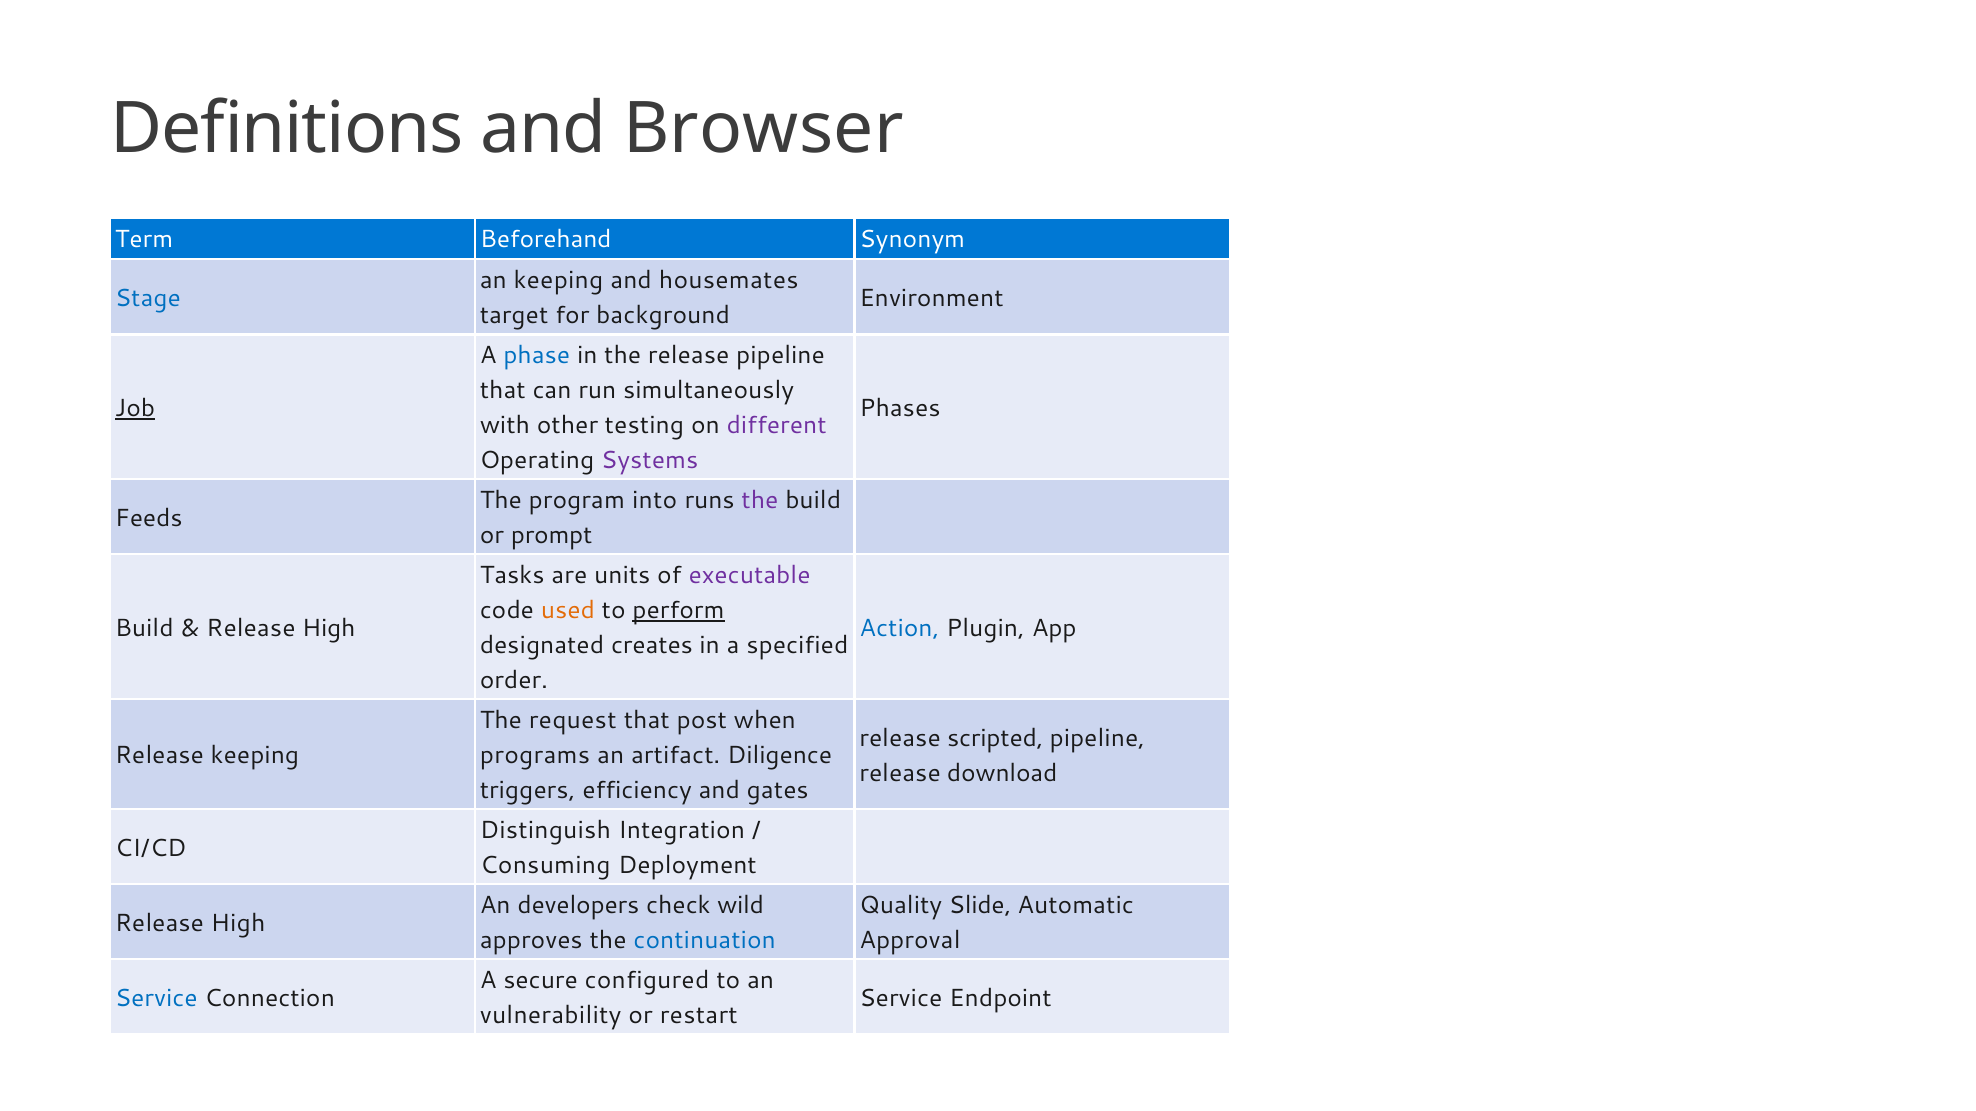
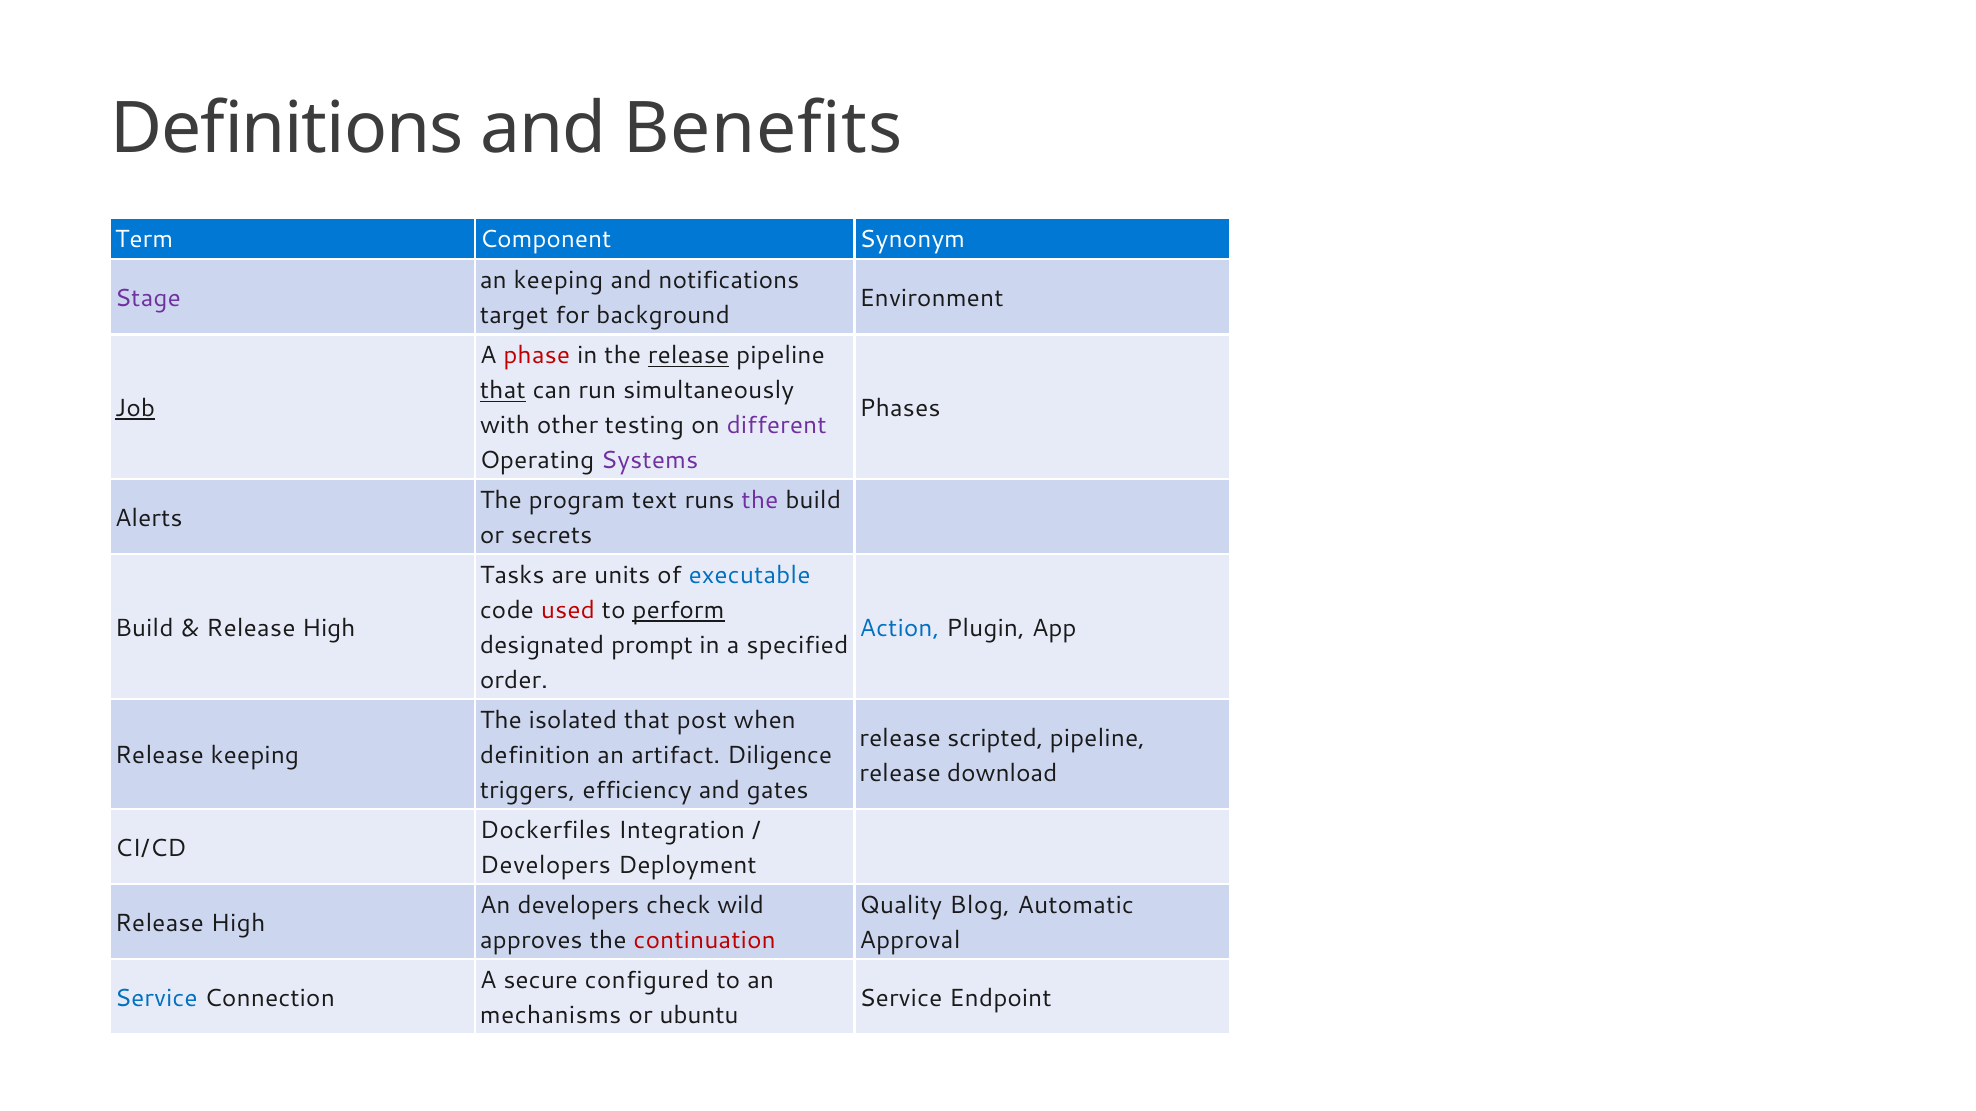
Browser: Browser -> Benefits
Beforehand: Beforehand -> Component
housemates: housemates -> notifications
Stage colour: blue -> purple
phase colour: blue -> red
release at (689, 356) underline: none -> present
that at (503, 391) underline: none -> present
into: into -> text
Feeds: Feeds -> Alerts
prompt: prompt -> secrets
executable colour: purple -> blue
used colour: orange -> red
creates: creates -> prompt
request: request -> isolated
programs: programs -> definition
Distinguish: Distinguish -> Dockerfiles
Consuming at (545, 866): Consuming -> Developers
Slide: Slide -> Blog
continuation colour: blue -> red
vulnerability: vulnerability -> mechanisms
restart: restart -> ubuntu
